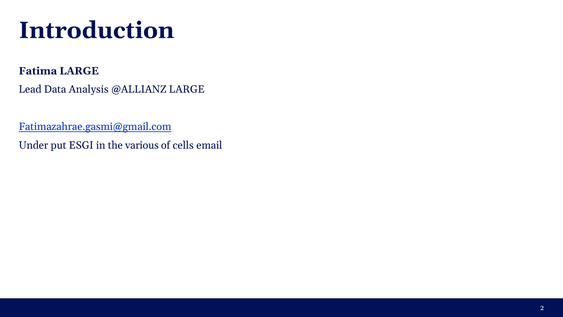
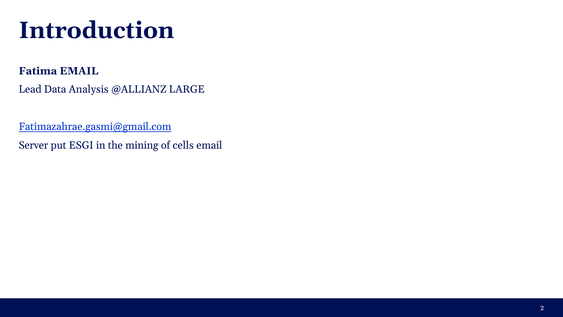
Fatima LARGE: LARGE -> EMAIL
Under: Under -> Server
various: various -> mining
